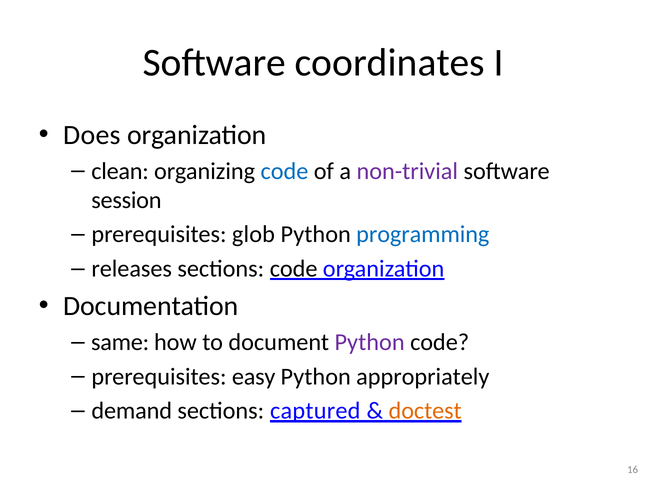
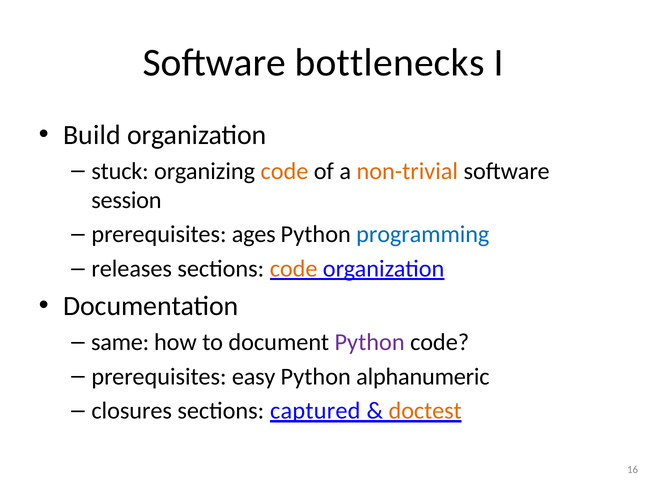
coordinates: coordinates -> bottlenecks
Does: Does -> Build
clean: clean -> stuck
code at (284, 171) colour: blue -> orange
non-trivial colour: purple -> orange
glob: glob -> ages
code at (294, 269) colour: black -> orange
appropriately: appropriately -> alphanumeric
demand: demand -> closures
